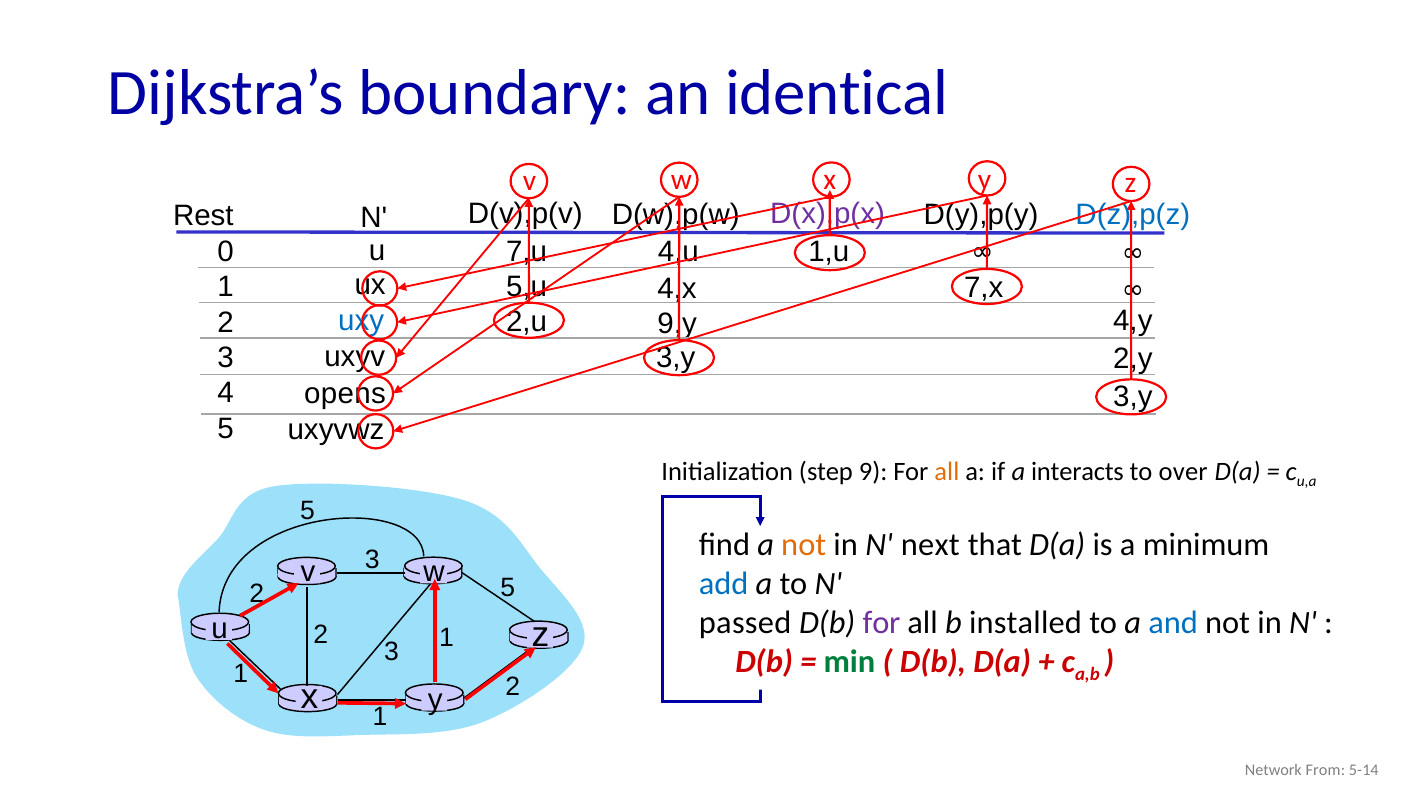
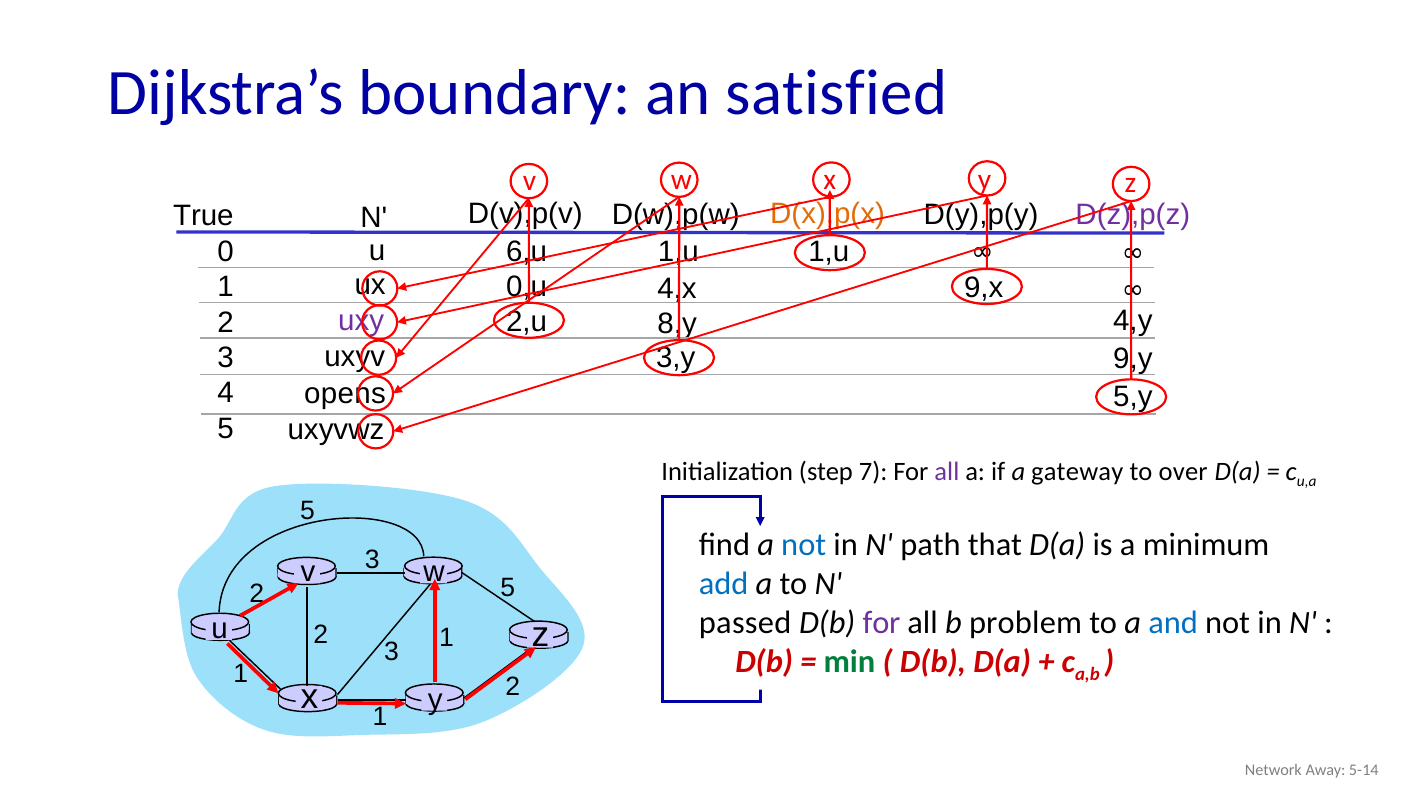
identical: identical -> satisfied
Rest: Rest -> True
D(x),p(x colour: purple -> orange
D(z),p(z colour: blue -> purple
4,u at (678, 252): 4,u -> 1,u
7,u: 7,u -> 6,u
5,u: 5,u -> 0,u
7,x: 7,x -> 9,x
uxy colour: blue -> purple
9,y: 9,y -> 8,y
2,y: 2,y -> 9,y
3,y at (1133, 397): 3,y -> 5,y
9: 9 -> 7
all at (947, 472) colour: orange -> purple
interacts: interacts -> gateway
not at (804, 545) colour: orange -> blue
next: next -> path
installed: installed -> problem
From: From -> Away
